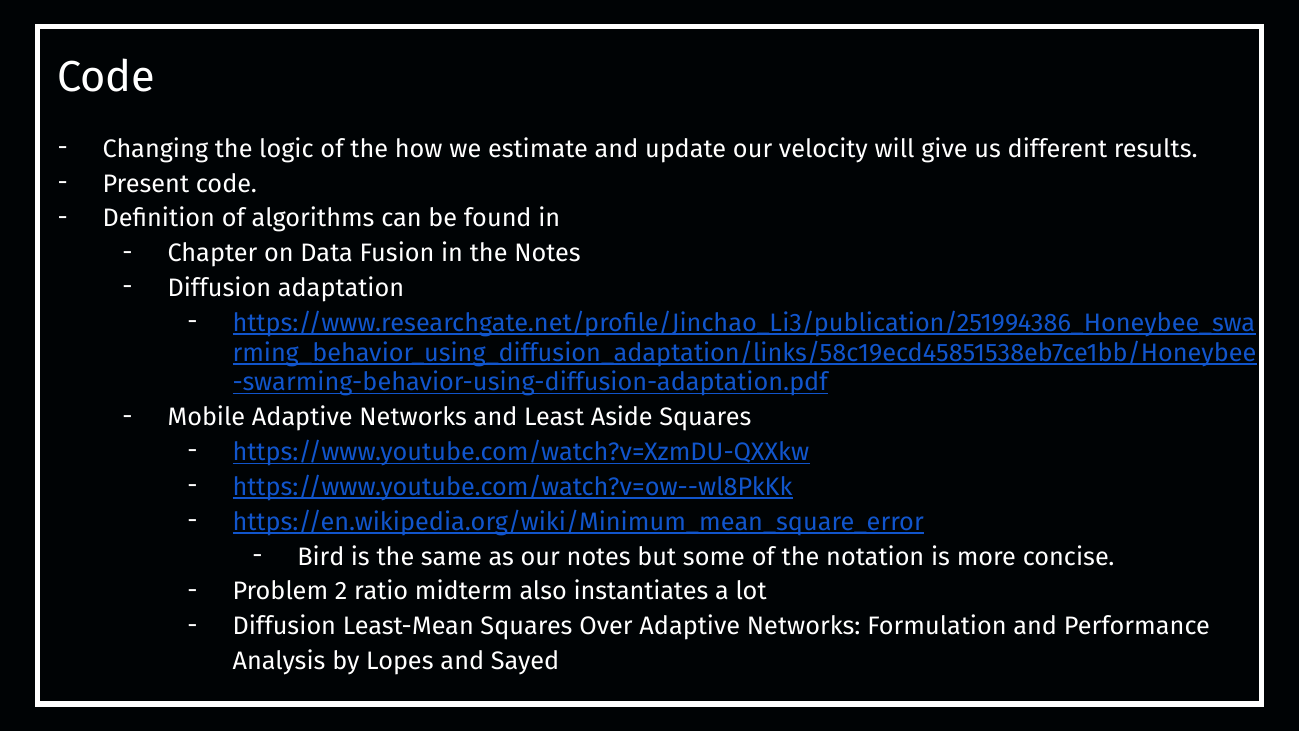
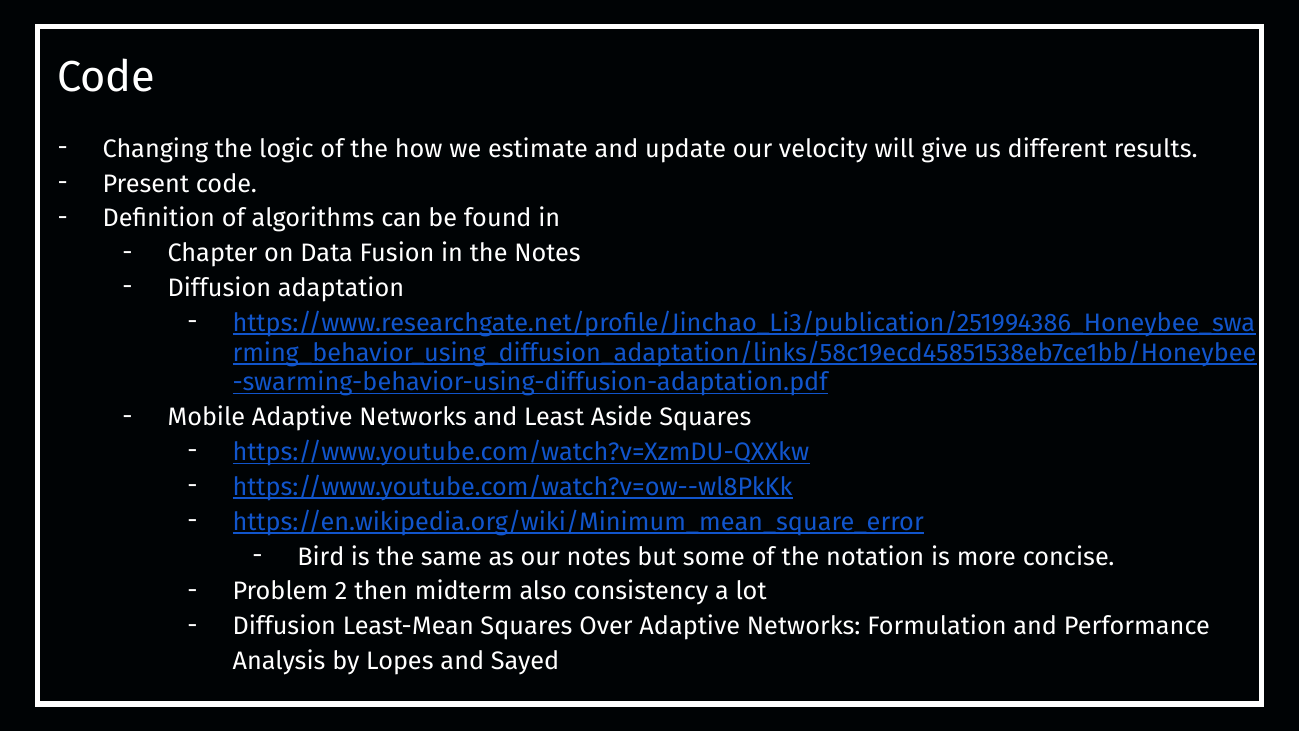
ratio: ratio -> then
instantiates: instantiates -> consistency
